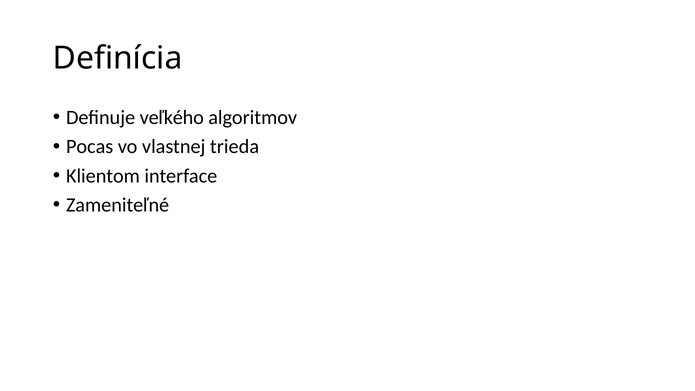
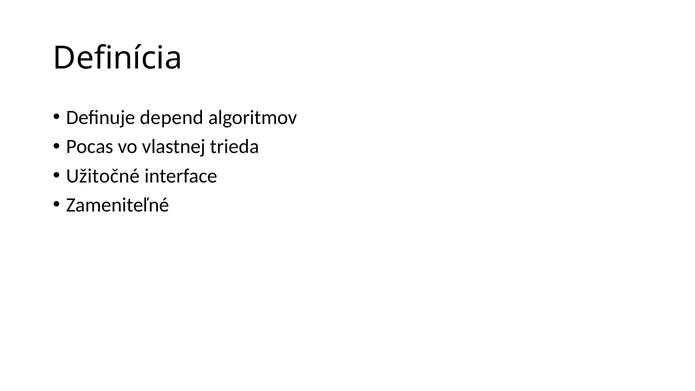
veľkého: veľkého -> depend
Klientom: Klientom -> Užitočné
